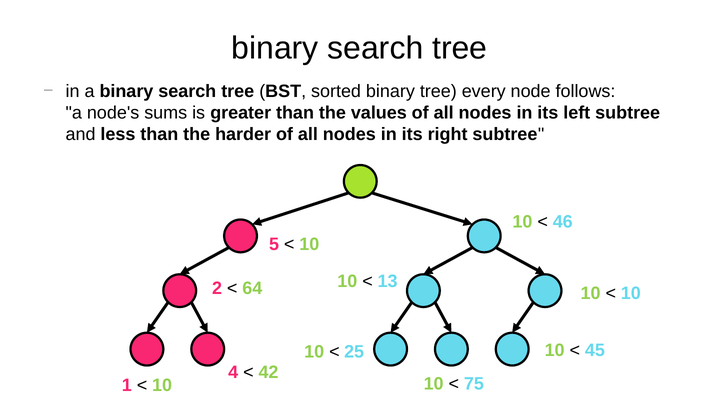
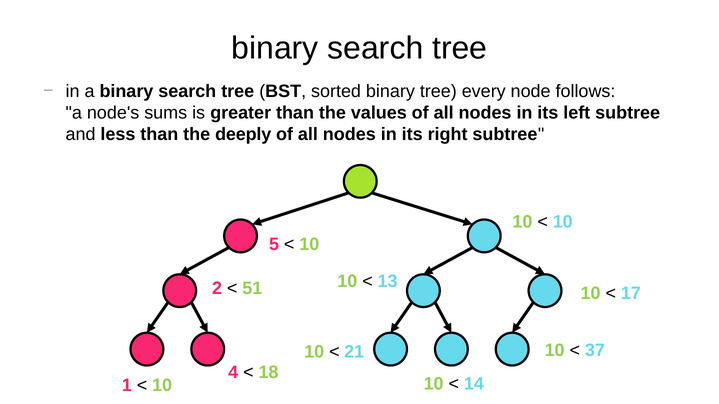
harder: harder -> deeply
46 at (563, 222): 46 -> 10
64: 64 -> 51
10 at (631, 294): 10 -> 17
45: 45 -> 37
25: 25 -> 21
42: 42 -> 18
75: 75 -> 14
